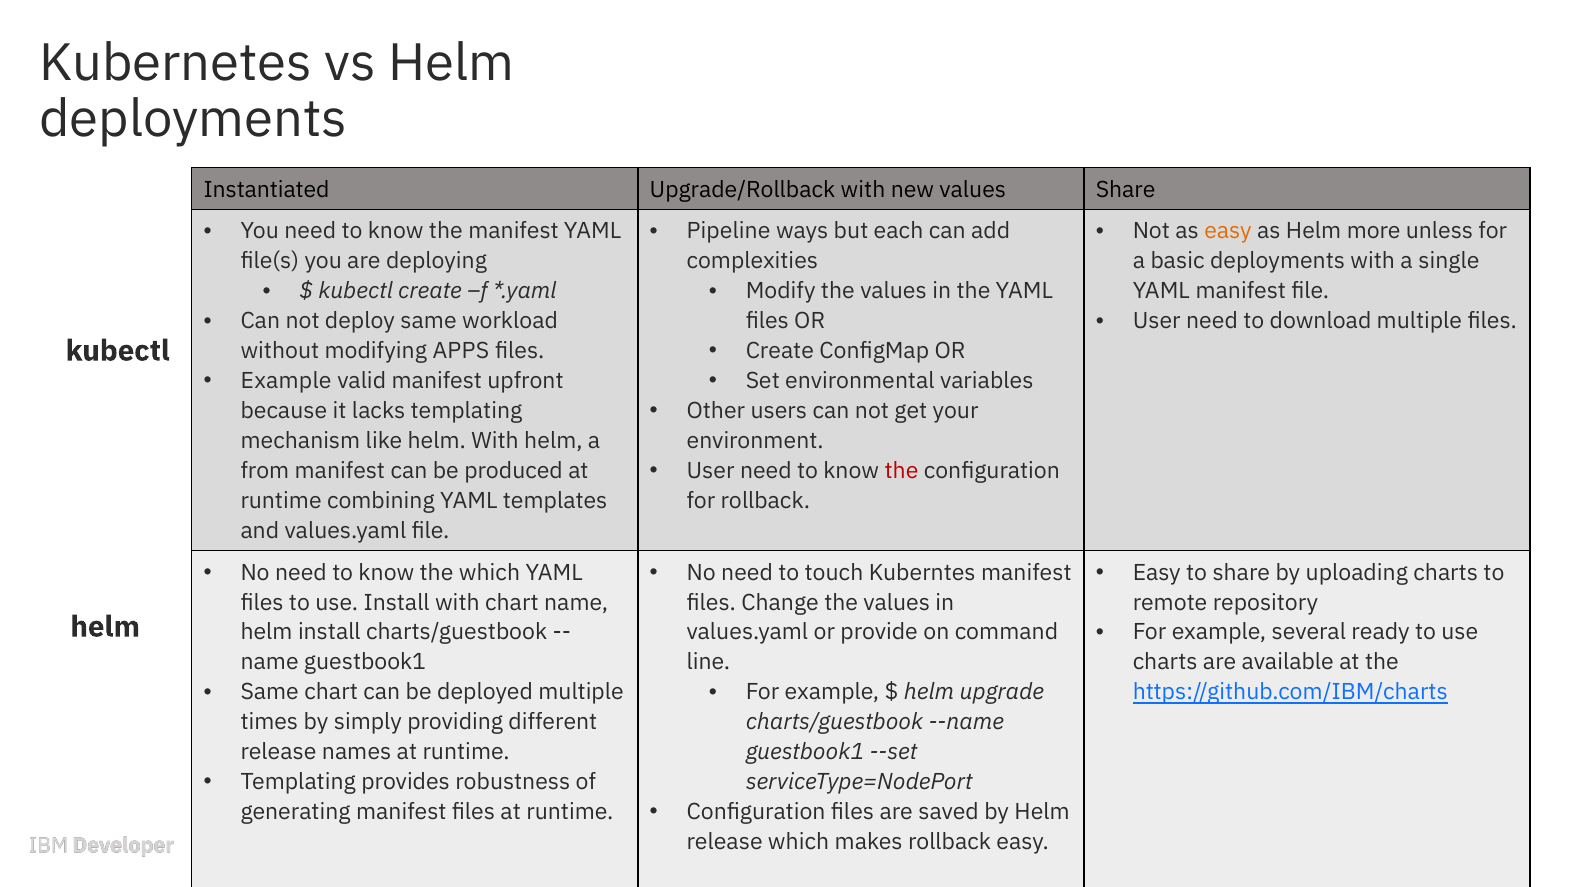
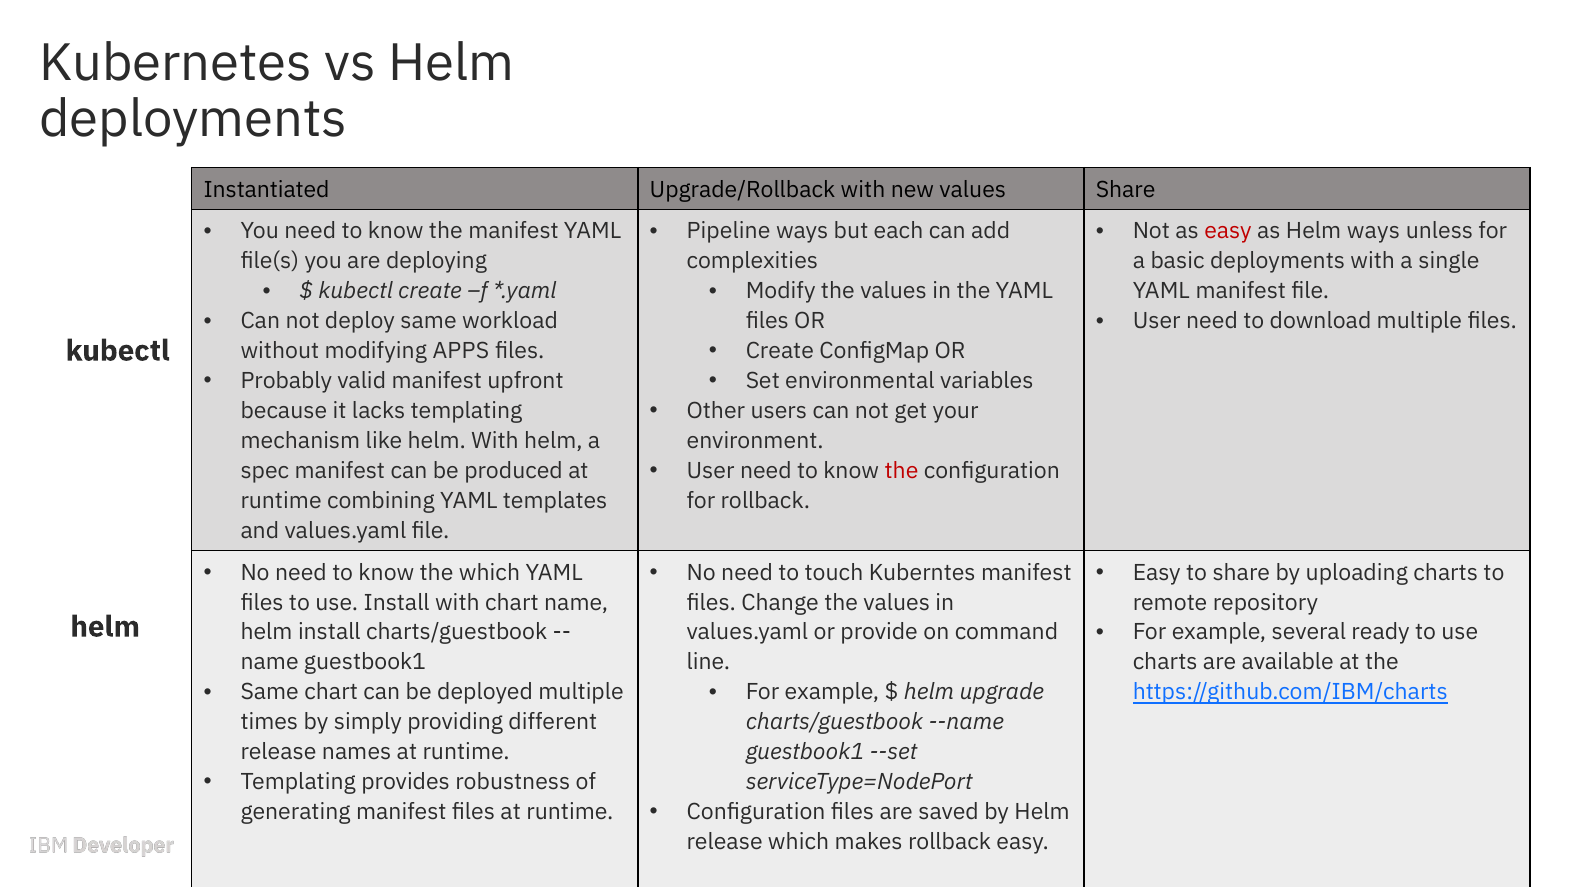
easy at (1228, 231) colour: orange -> red
Helm more: more -> ways
Example at (286, 381): Example -> Probably
from: from -> spec
